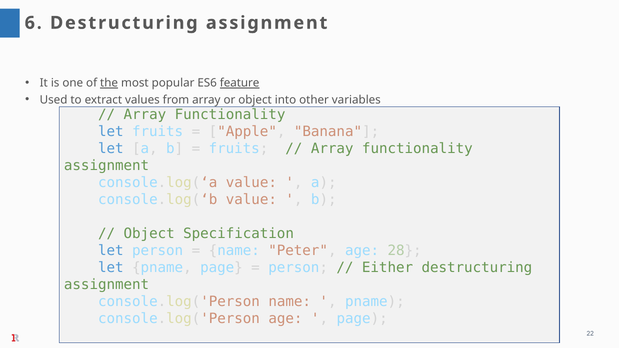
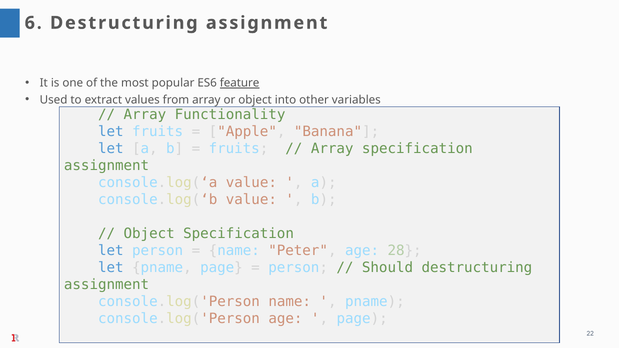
the underline: present -> none
functionality at (417, 149): functionality -> specification
Either: Either -> Should
